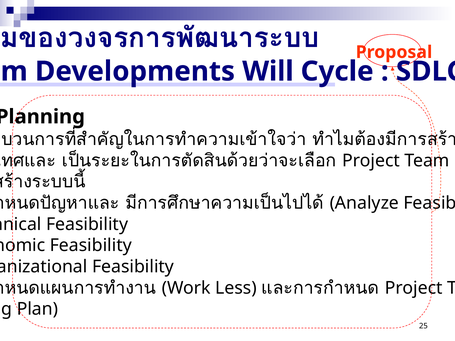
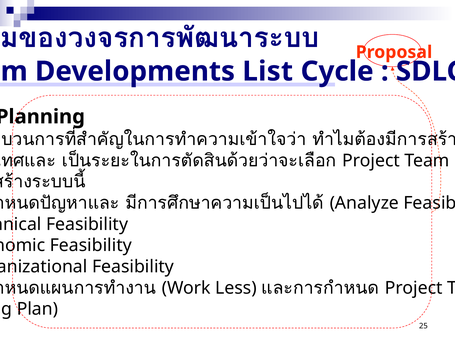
Will: Will -> List
